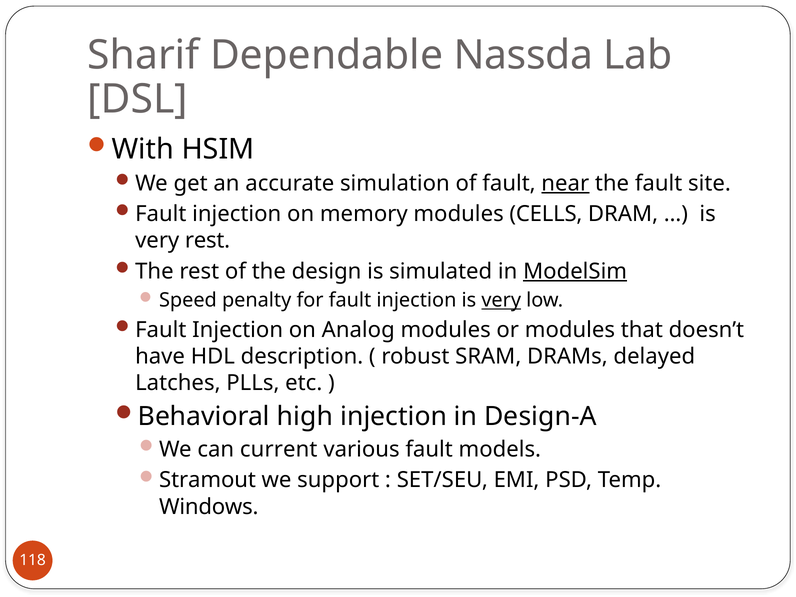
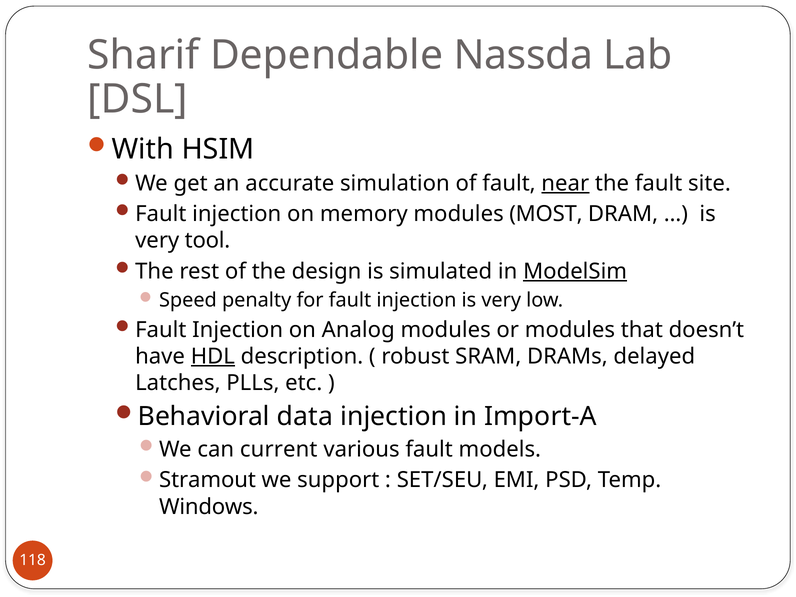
CELLS: CELLS -> MOST
very rest: rest -> tool
very at (501, 300) underline: present -> none
HDL underline: none -> present
high: high -> data
Design-A: Design-A -> Import-A
